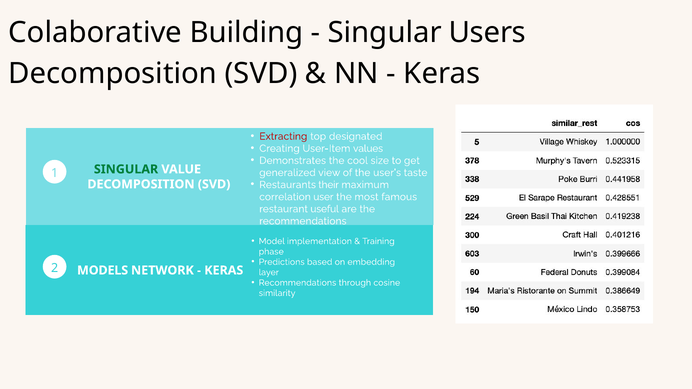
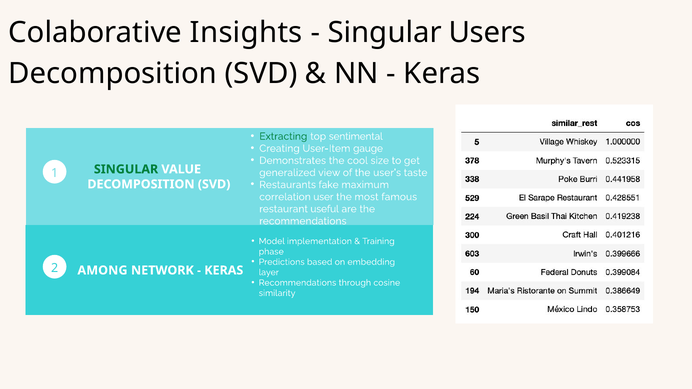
Building: Building -> Insights
Extracting colour: red -> green
designated: designated -> sentimental
values: values -> gauge
their: their -> fake
MODELS: MODELS -> AMONG
